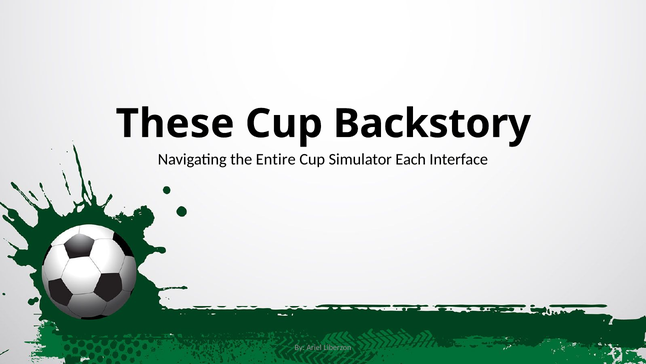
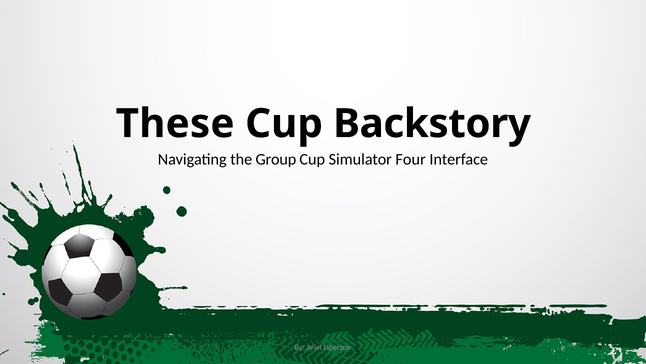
Entire: Entire -> Group
Each: Each -> Four
